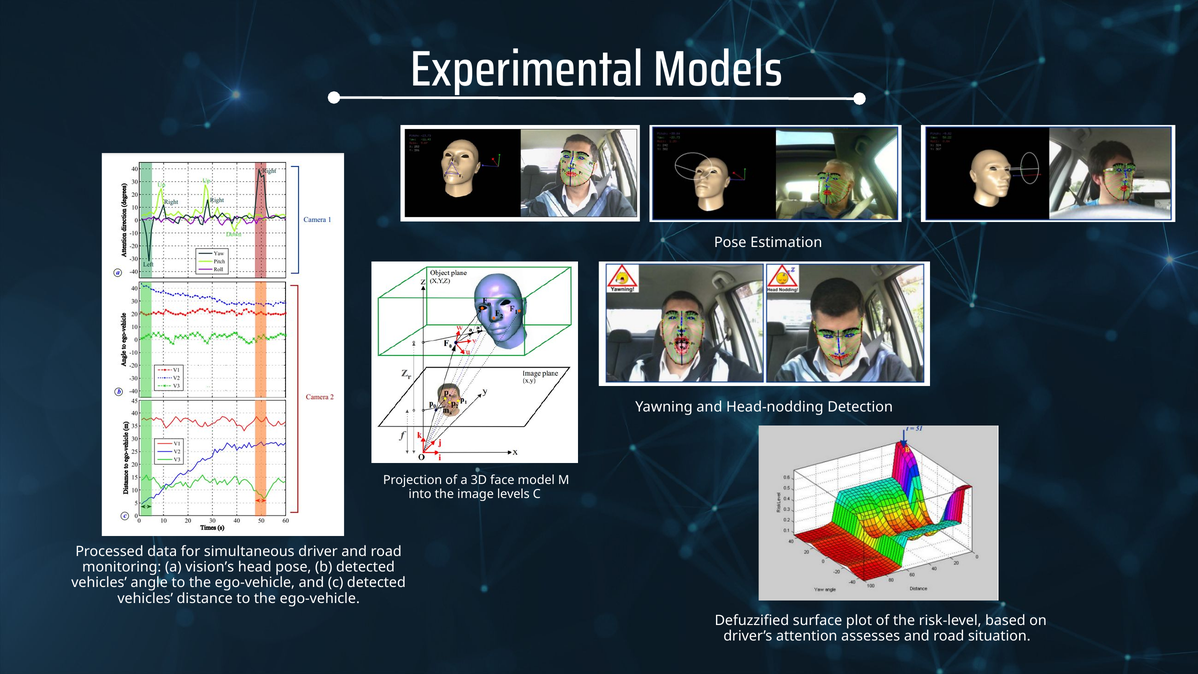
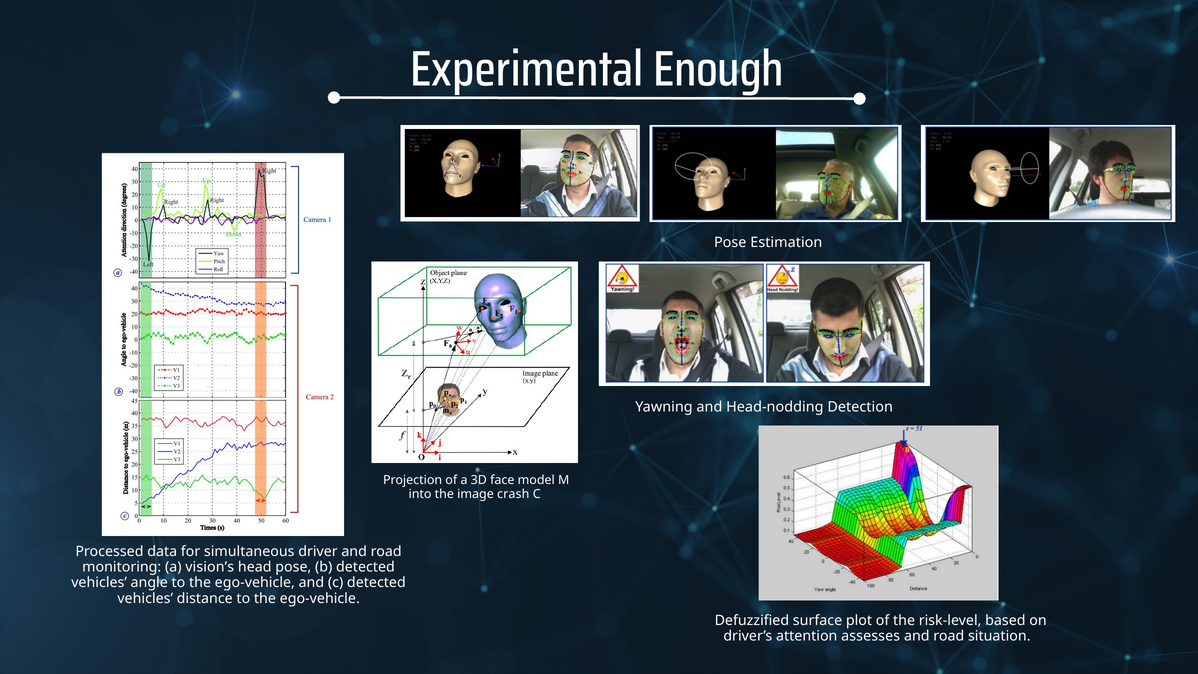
Models: Models -> Enough
levels: levels -> crash
